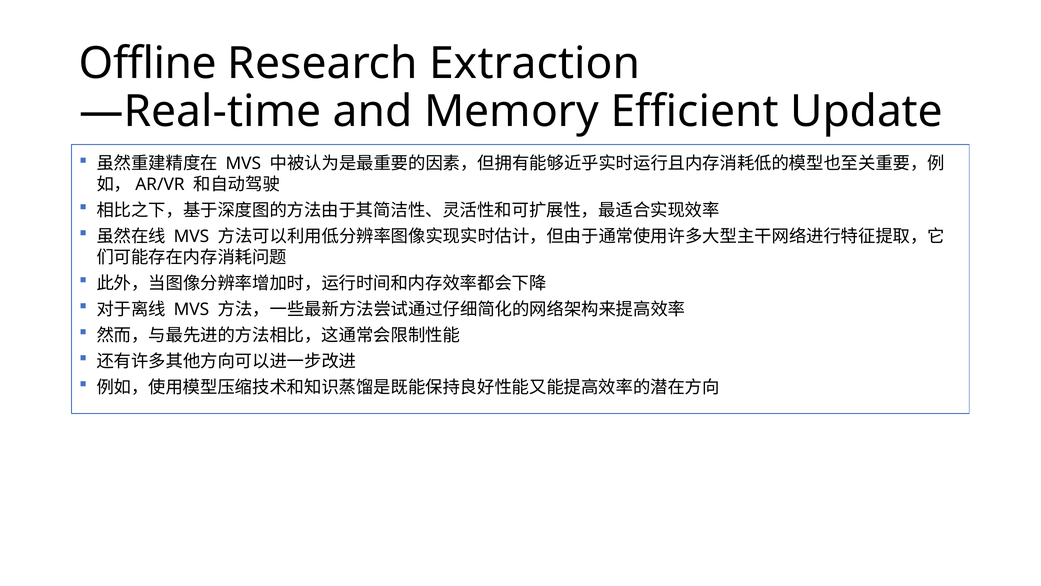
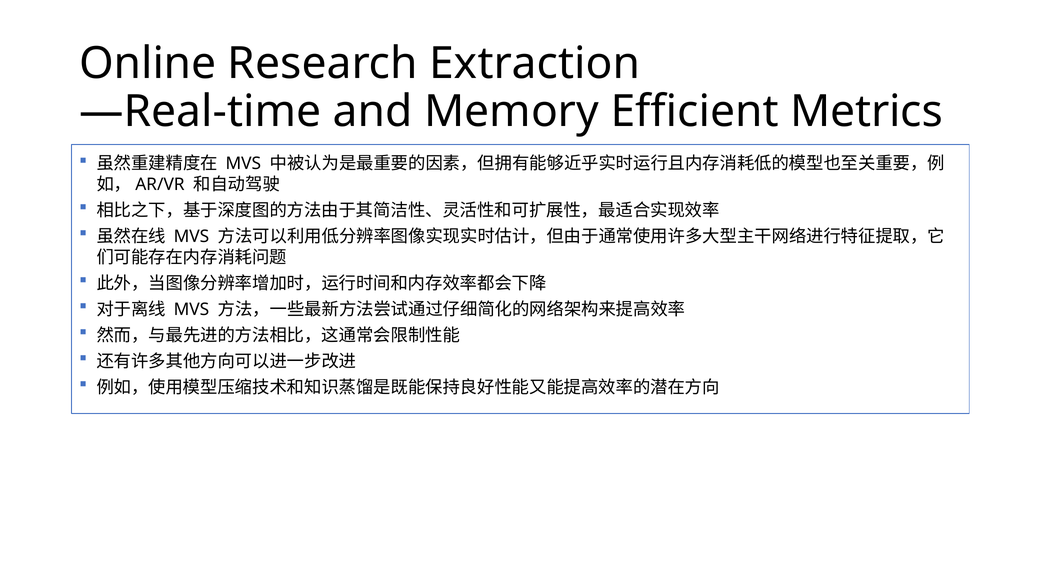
Offline: Offline -> Online
Update: Update -> Metrics
